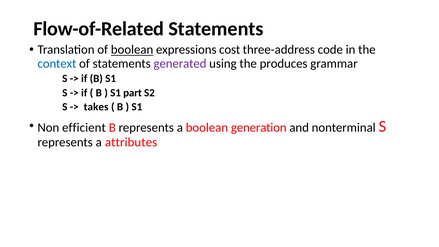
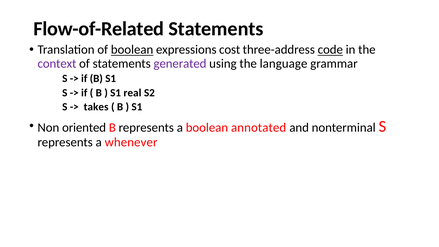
code underline: none -> present
context colour: blue -> purple
produces: produces -> language
part: part -> real
efficient: efficient -> oriented
generation: generation -> annotated
attributes: attributes -> whenever
